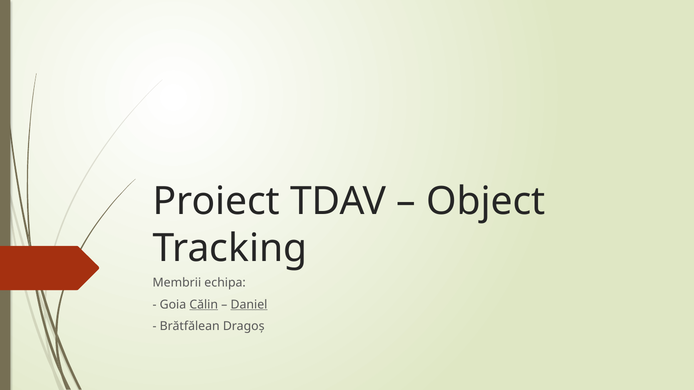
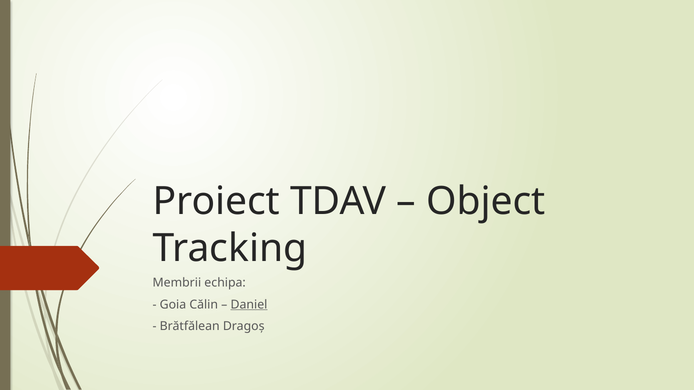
Călin underline: present -> none
